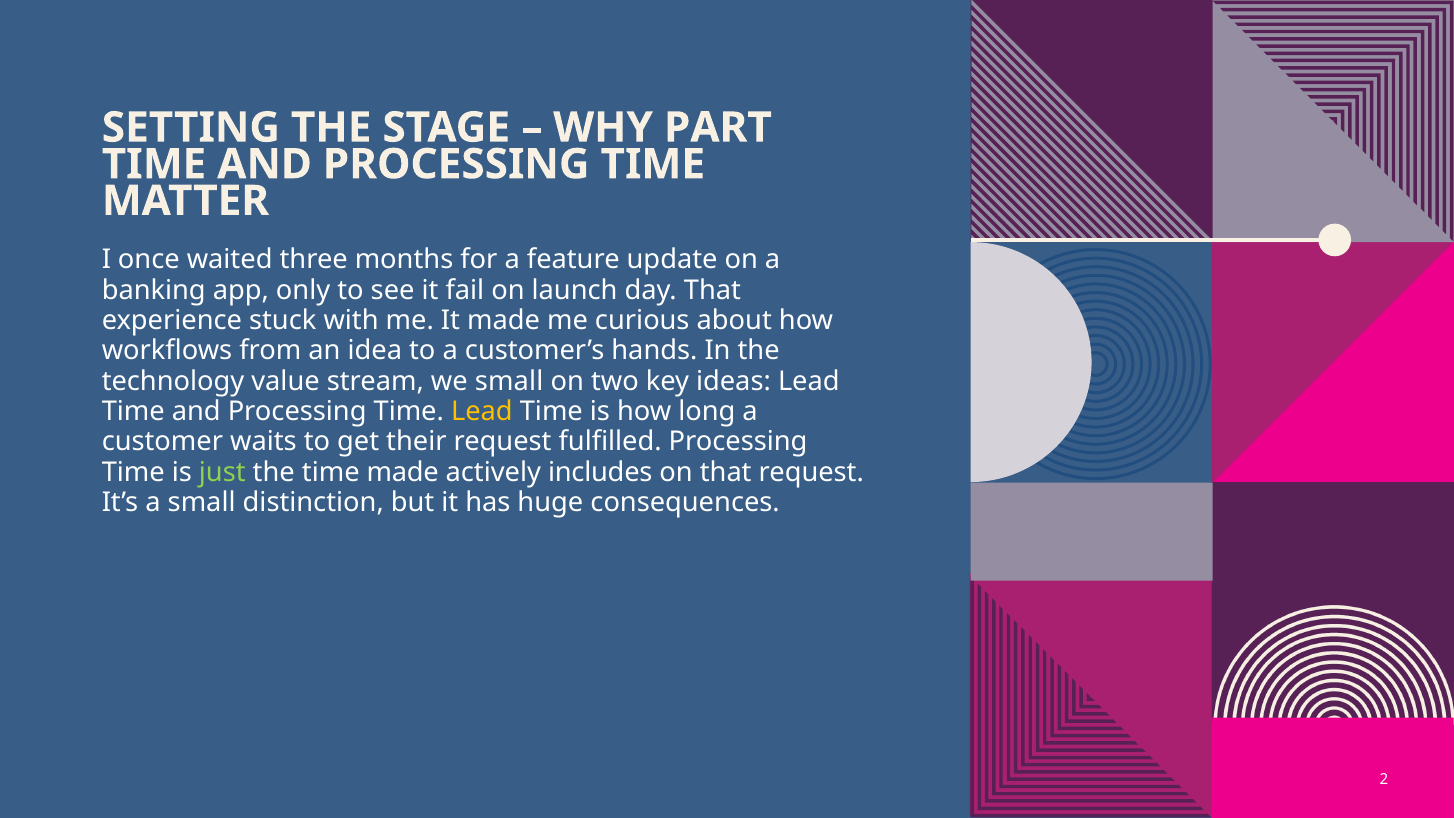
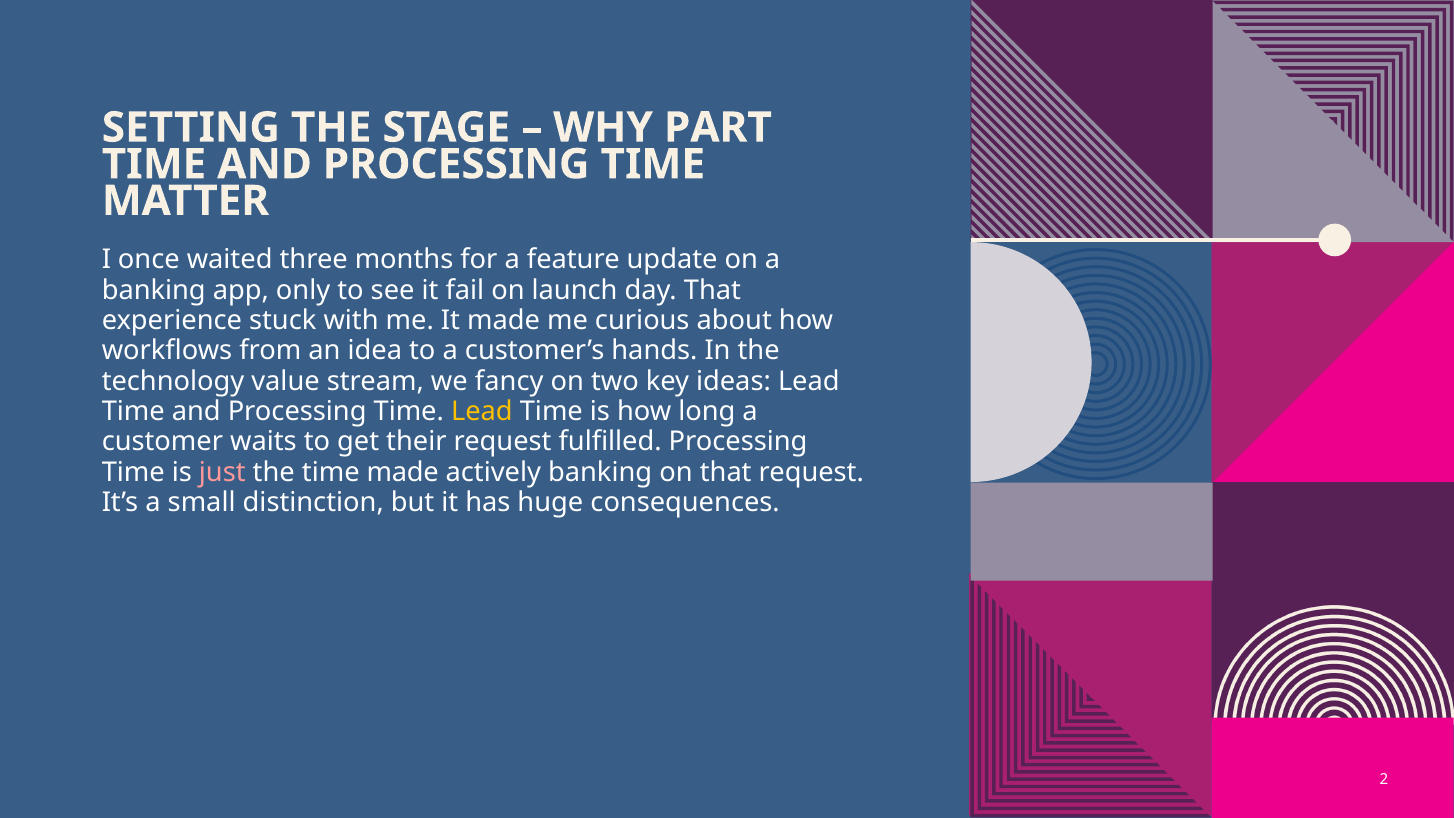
we small: small -> fancy
just colour: light green -> pink
actively includes: includes -> banking
